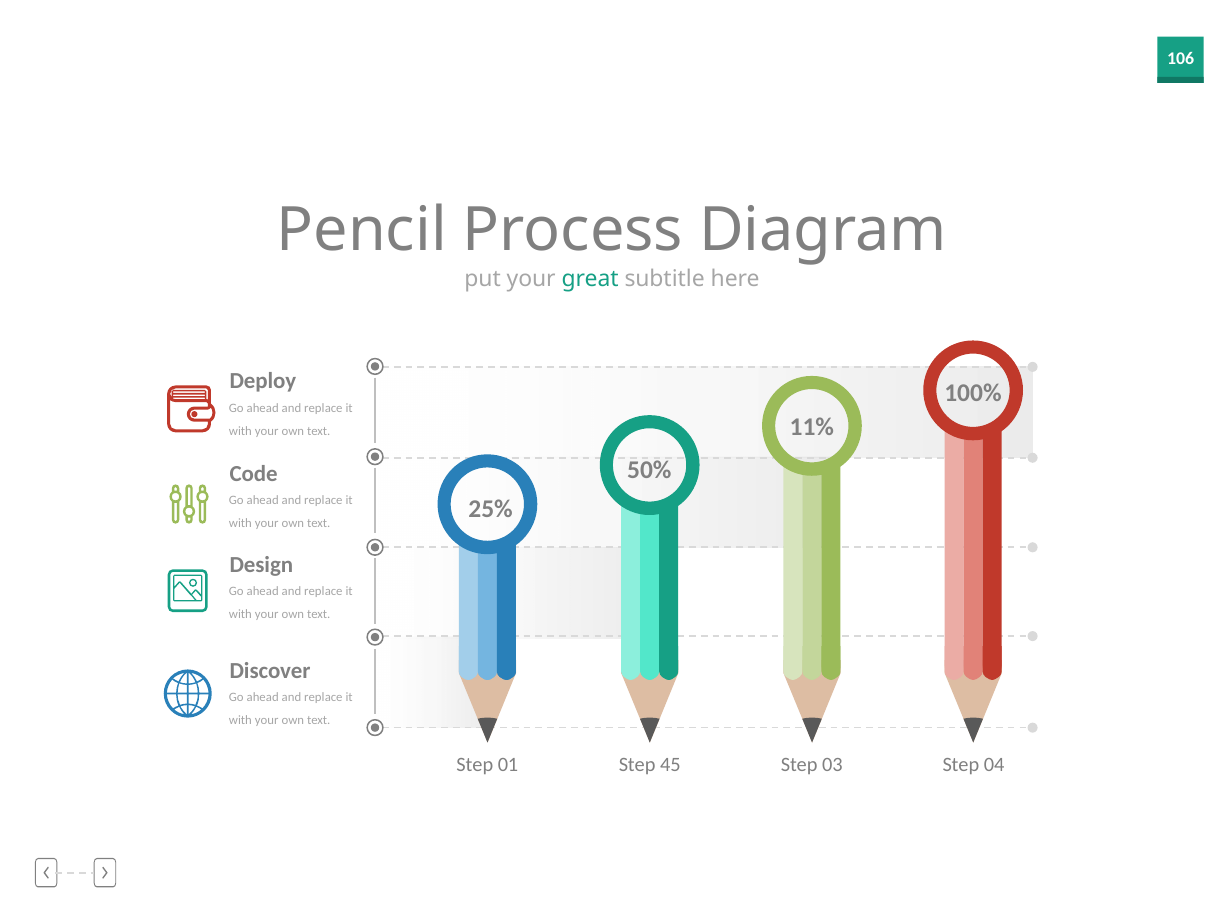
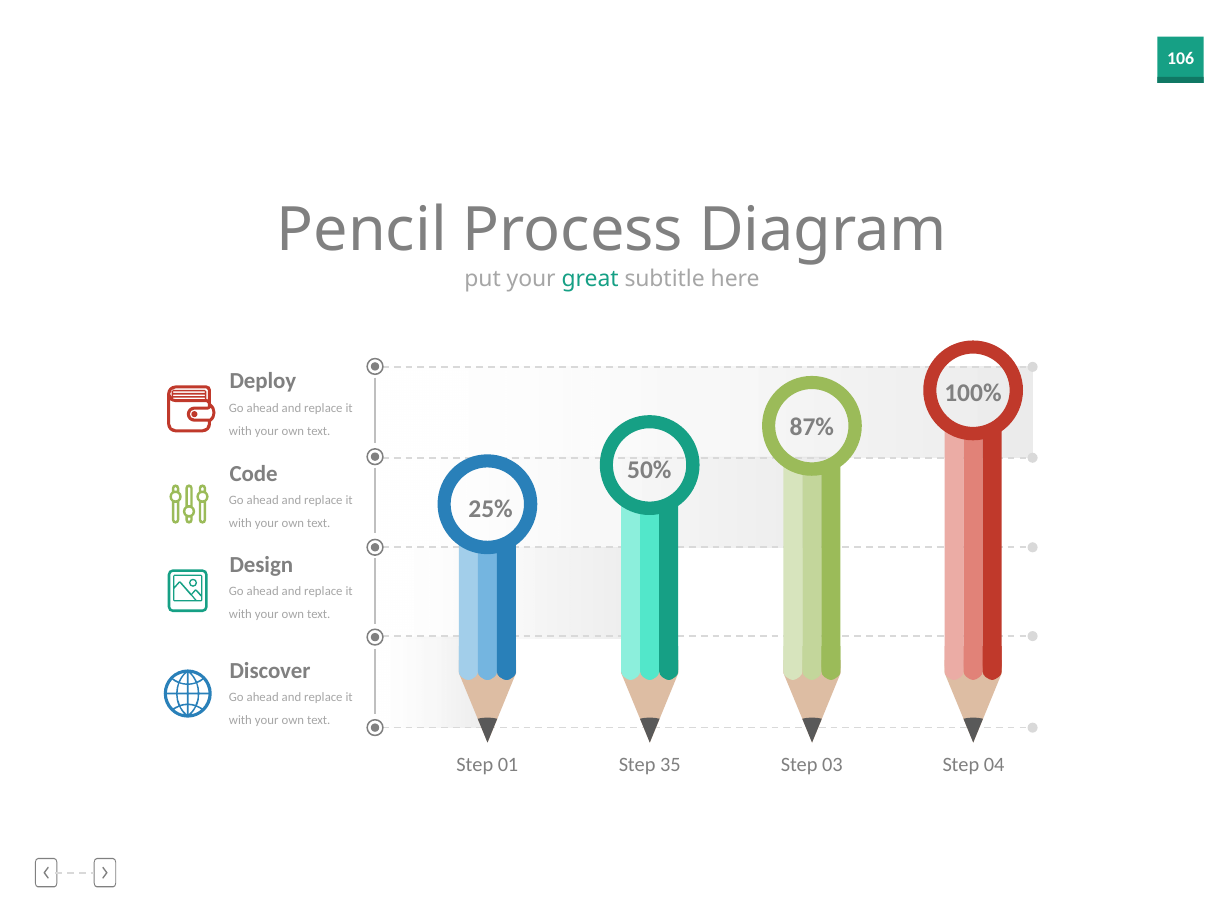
11%: 11% -> 87%
45: 45 -> 35
